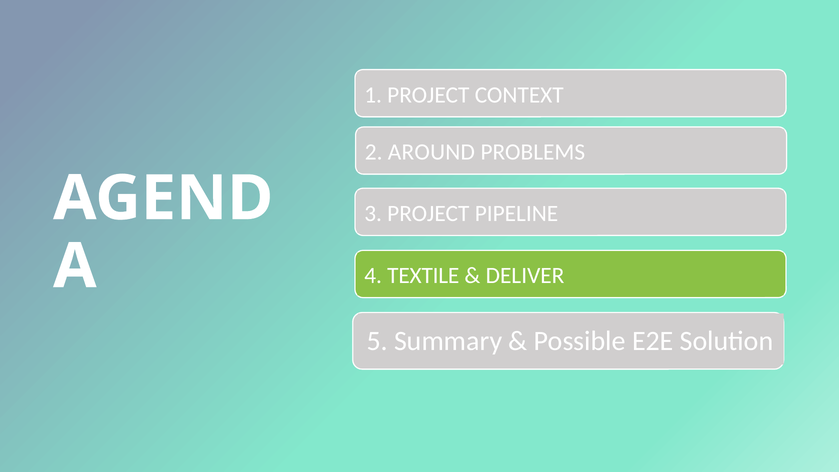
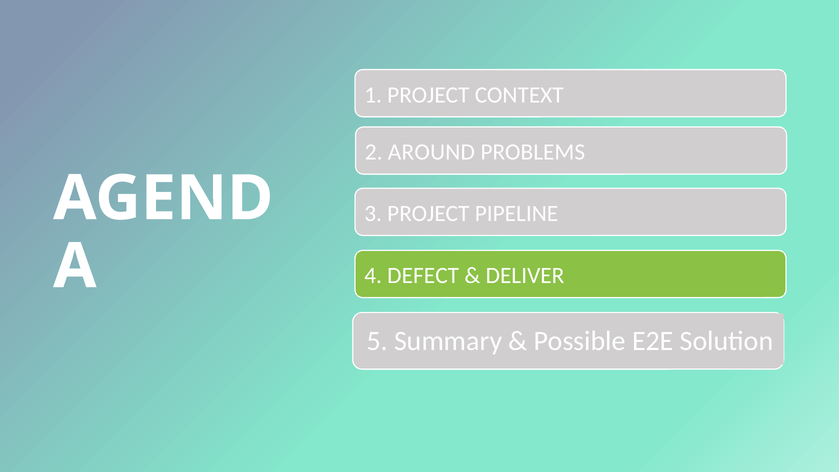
TEXTILE: TEXTILE -> DEFECT
